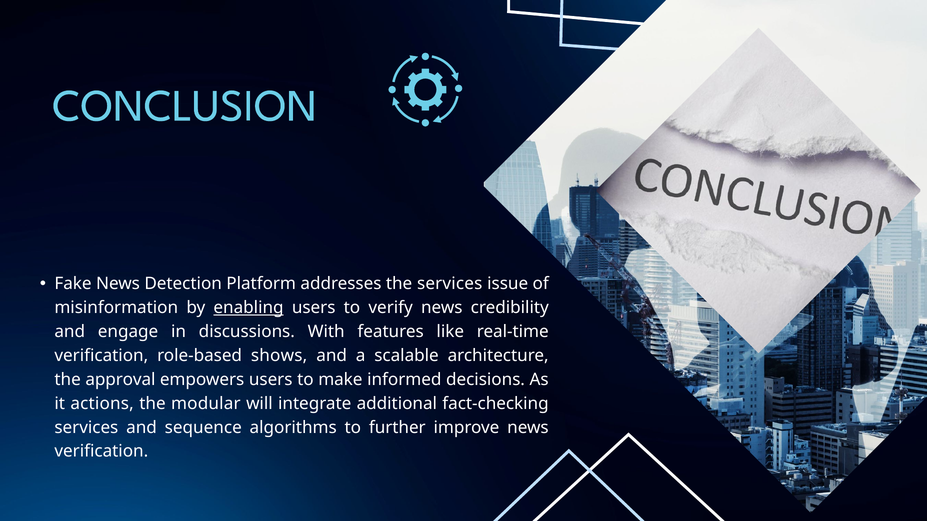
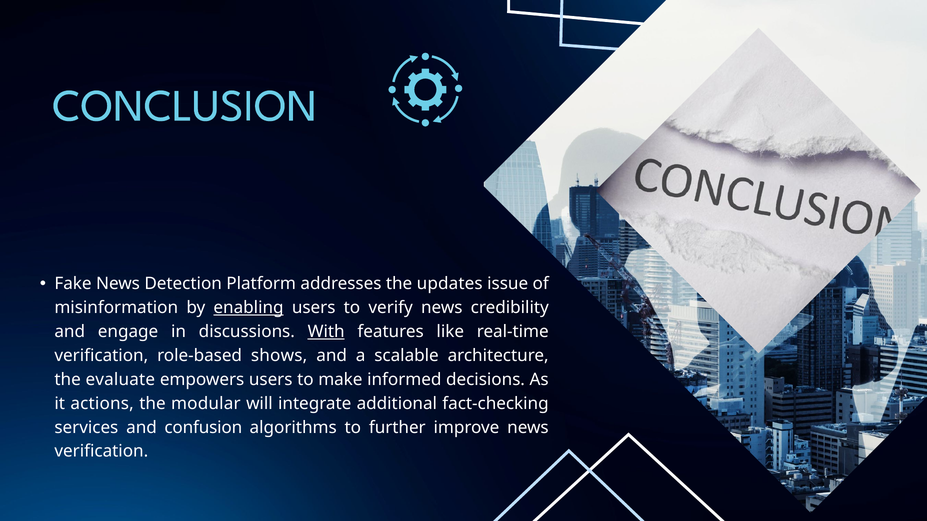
the services: services -> updates
With underline: none -> present
approval: approval -> evaluate
sequence: sequence -> confusion
